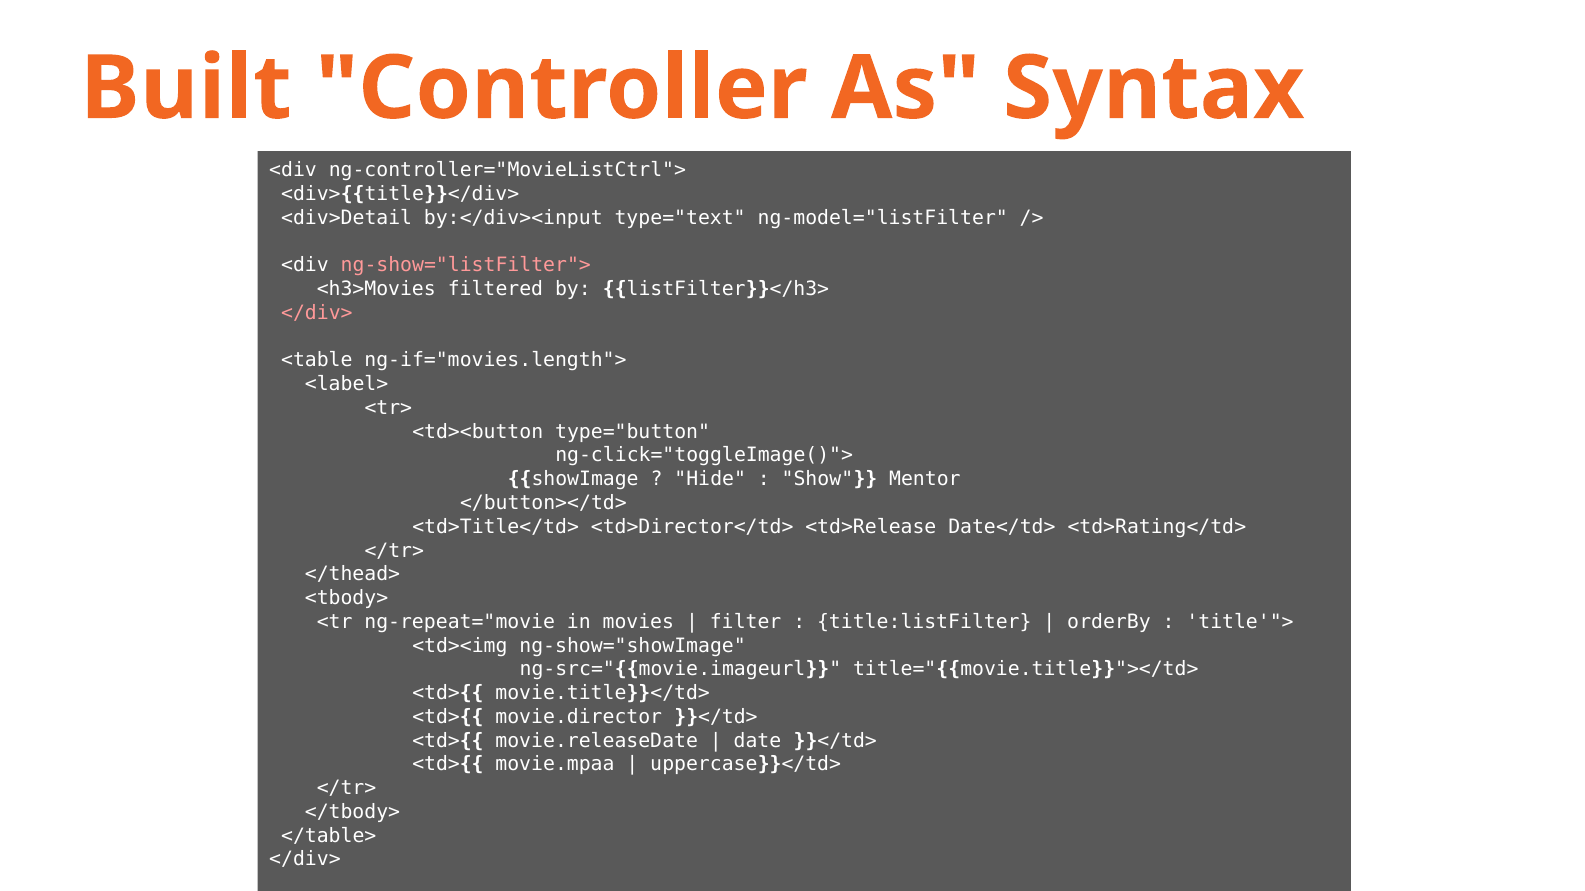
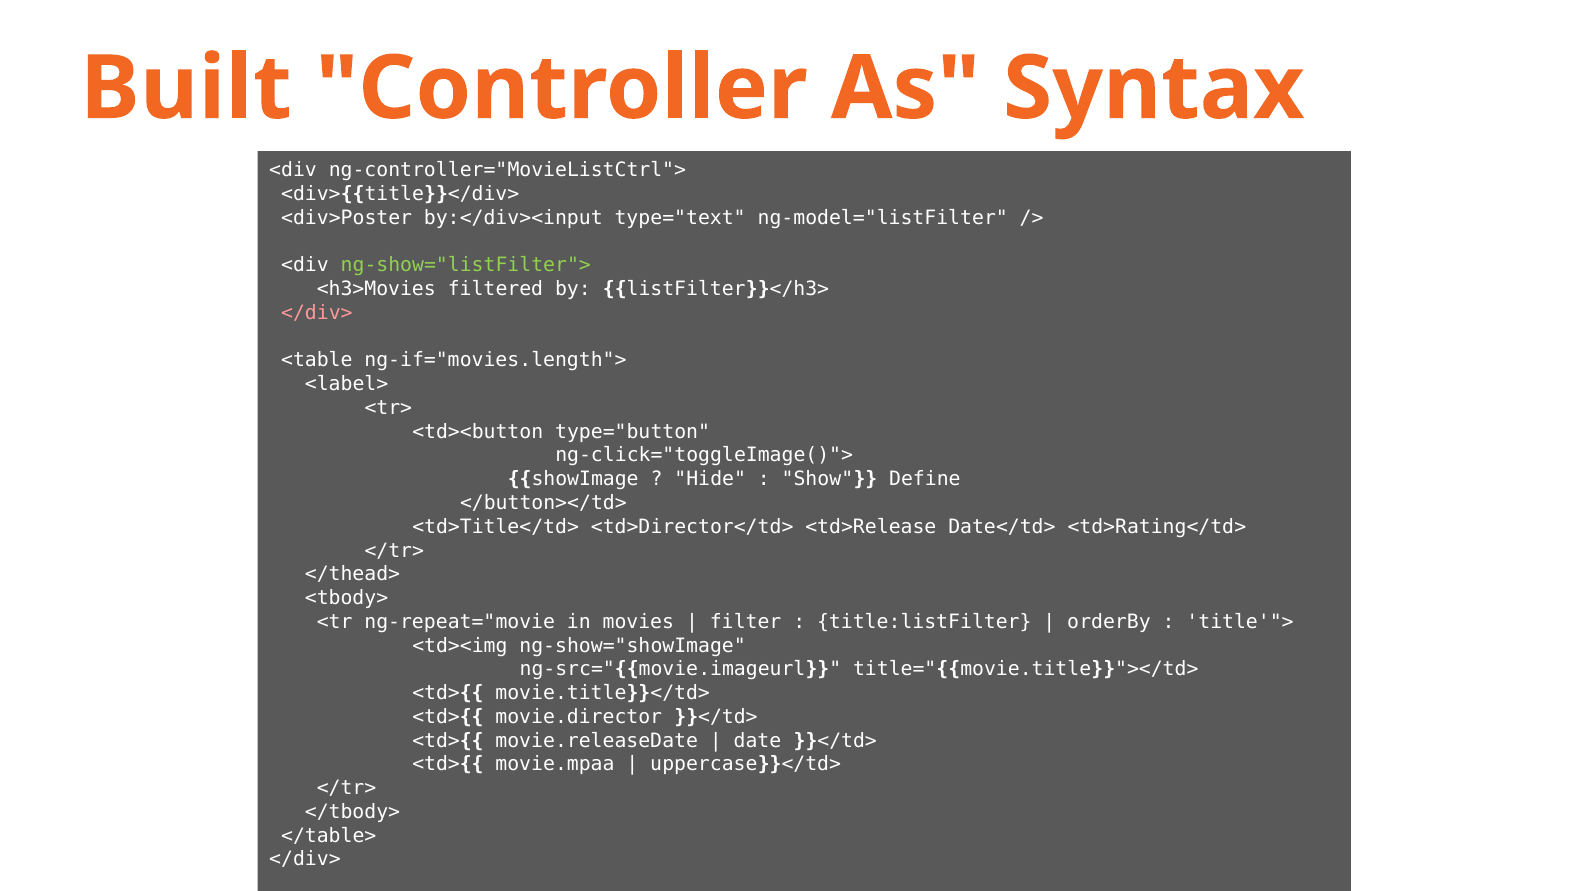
<div>Detail: <div>Detail -> <div>Poster
ng-show="listFilter"> colour: pink -> light green
Mentor: Mentor -> Define
